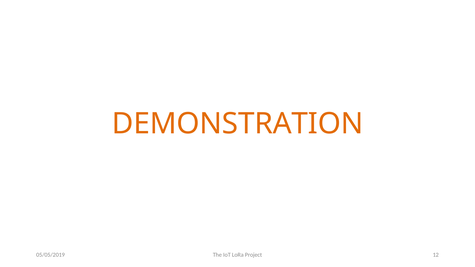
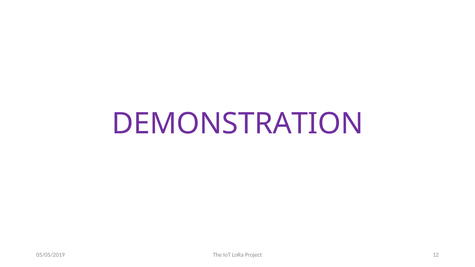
DEMONSTRATION colour: orange -> purple
